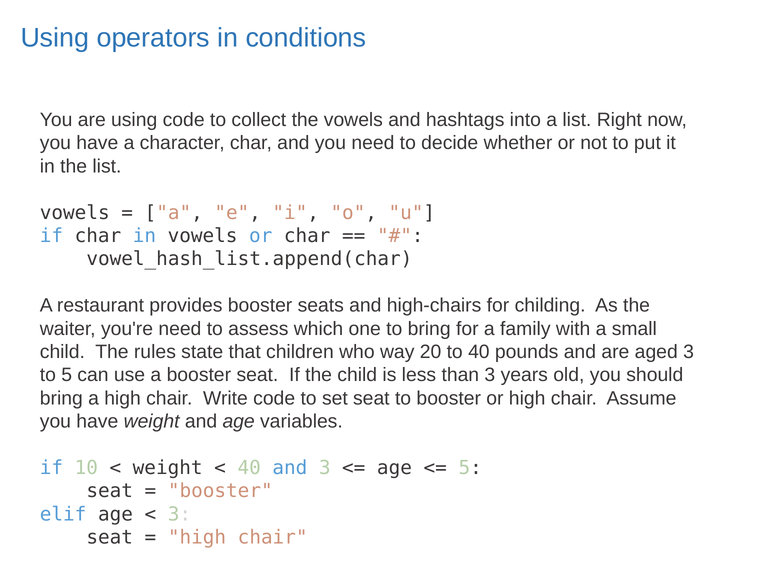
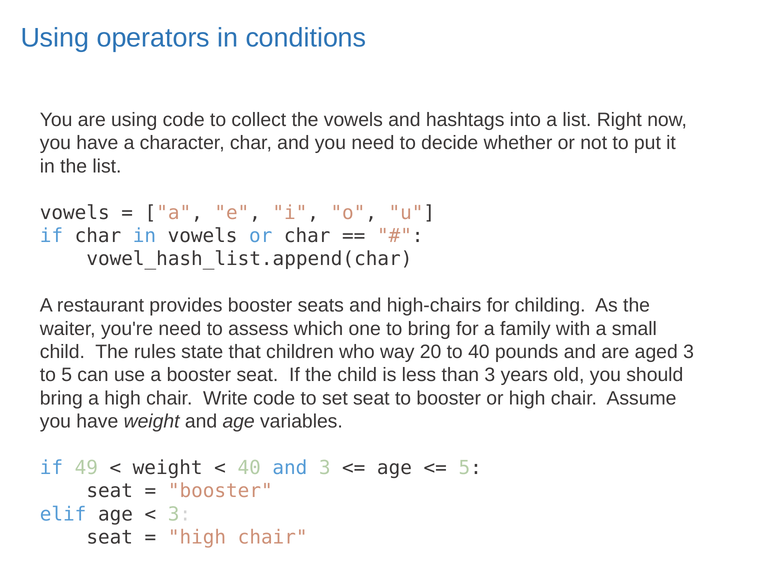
10: 10 -> 49
